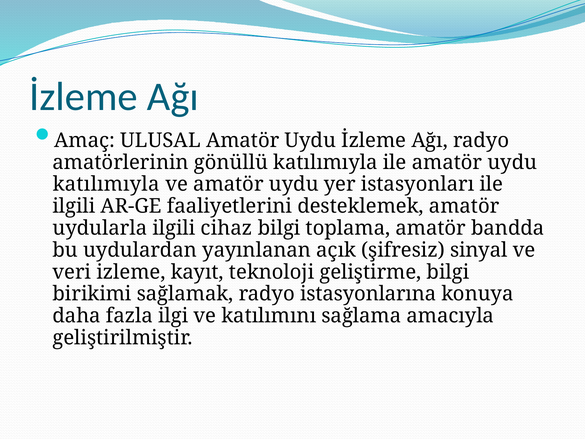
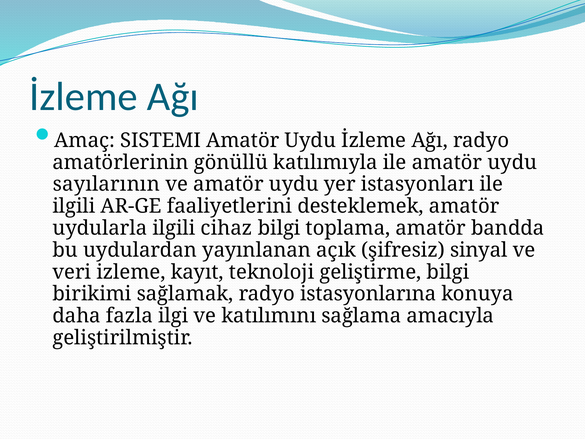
ULUSAL: ULUSAL -> SISTEMI
katılımıyla at (106, 184): katılımıyla -> sayılarının
